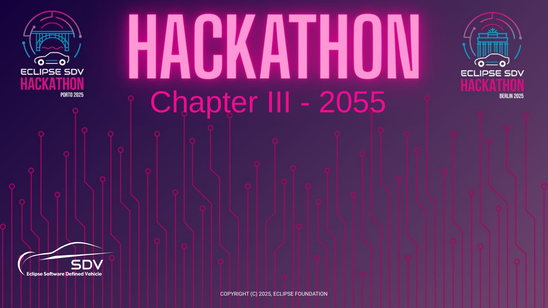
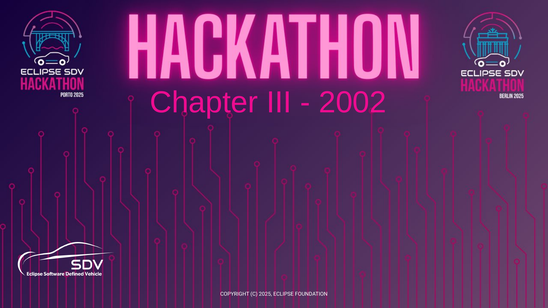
2055: 2055 -> 2002
